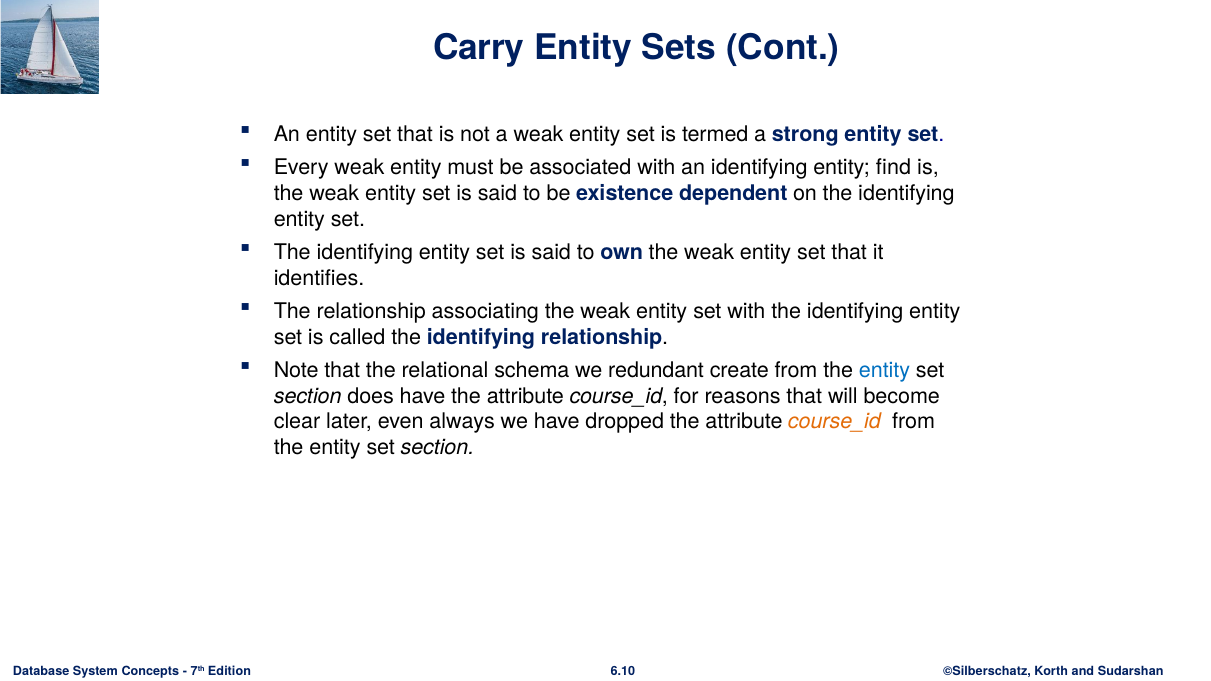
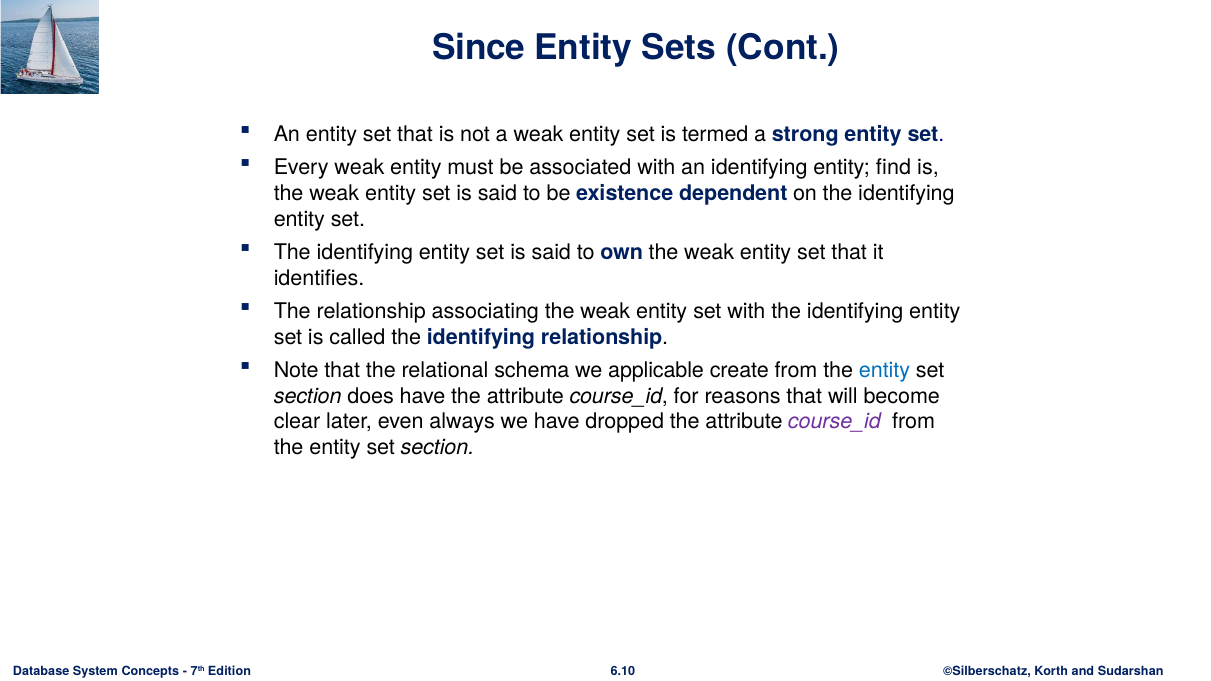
Carry: Carry -> Since
redundant: redundant -> applicable
course_id at (834, 422) colour: orange -> purple
